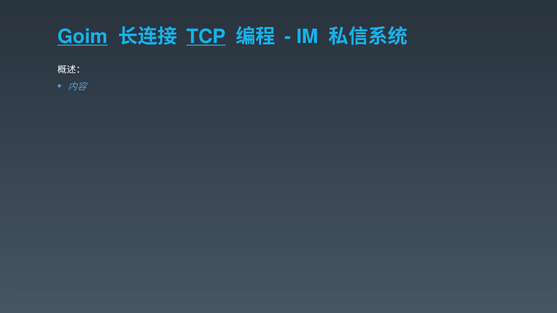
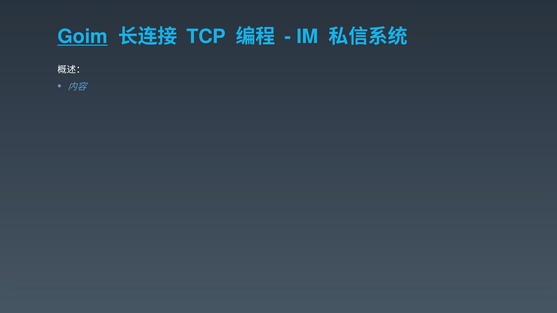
TCP underline: present -> none
